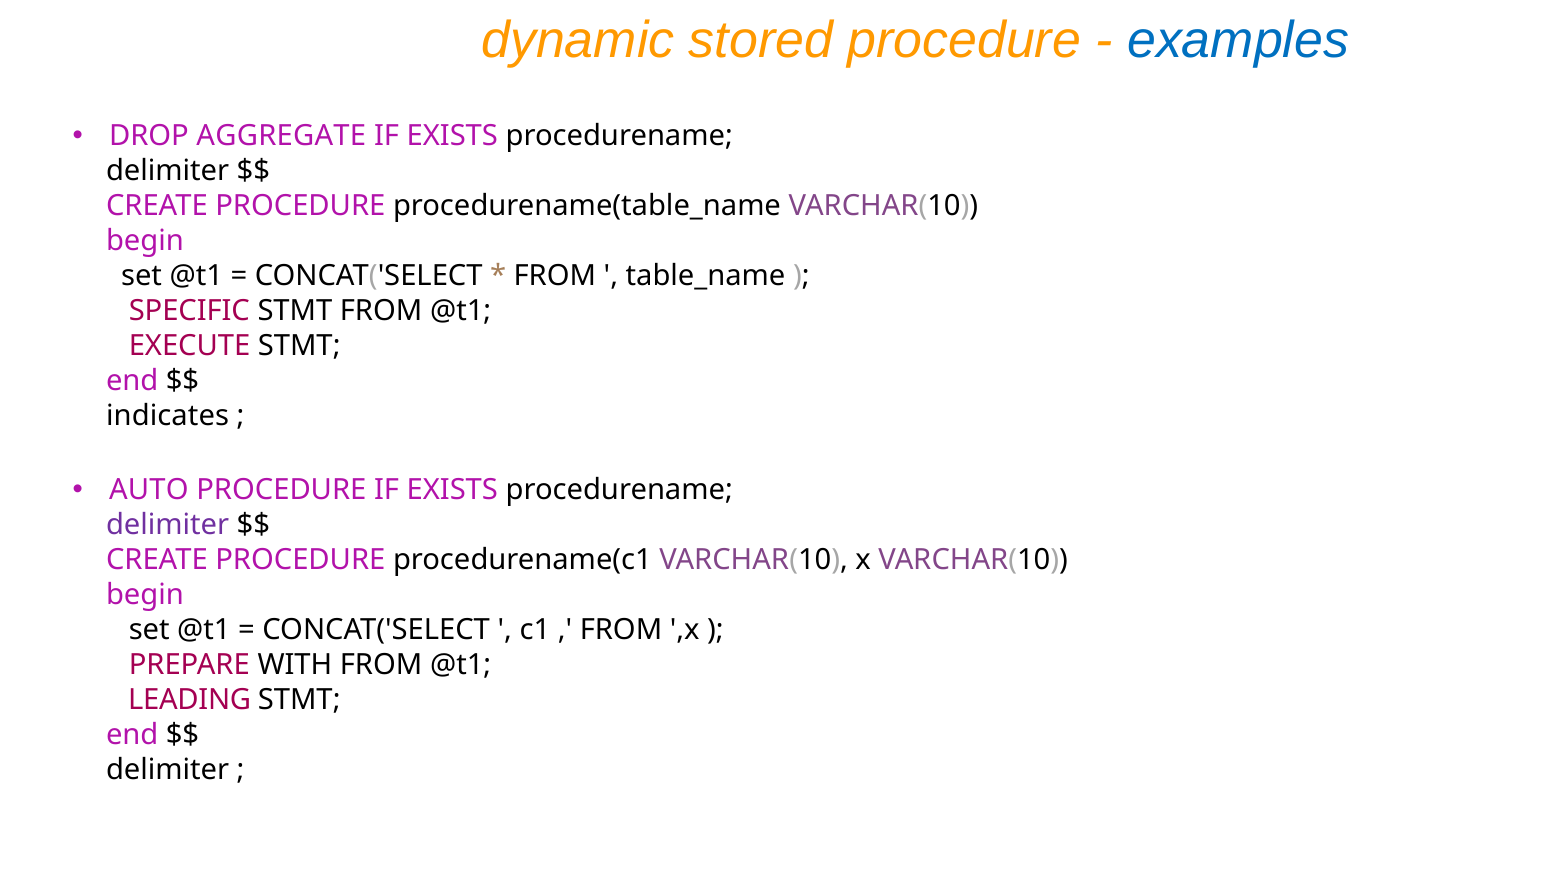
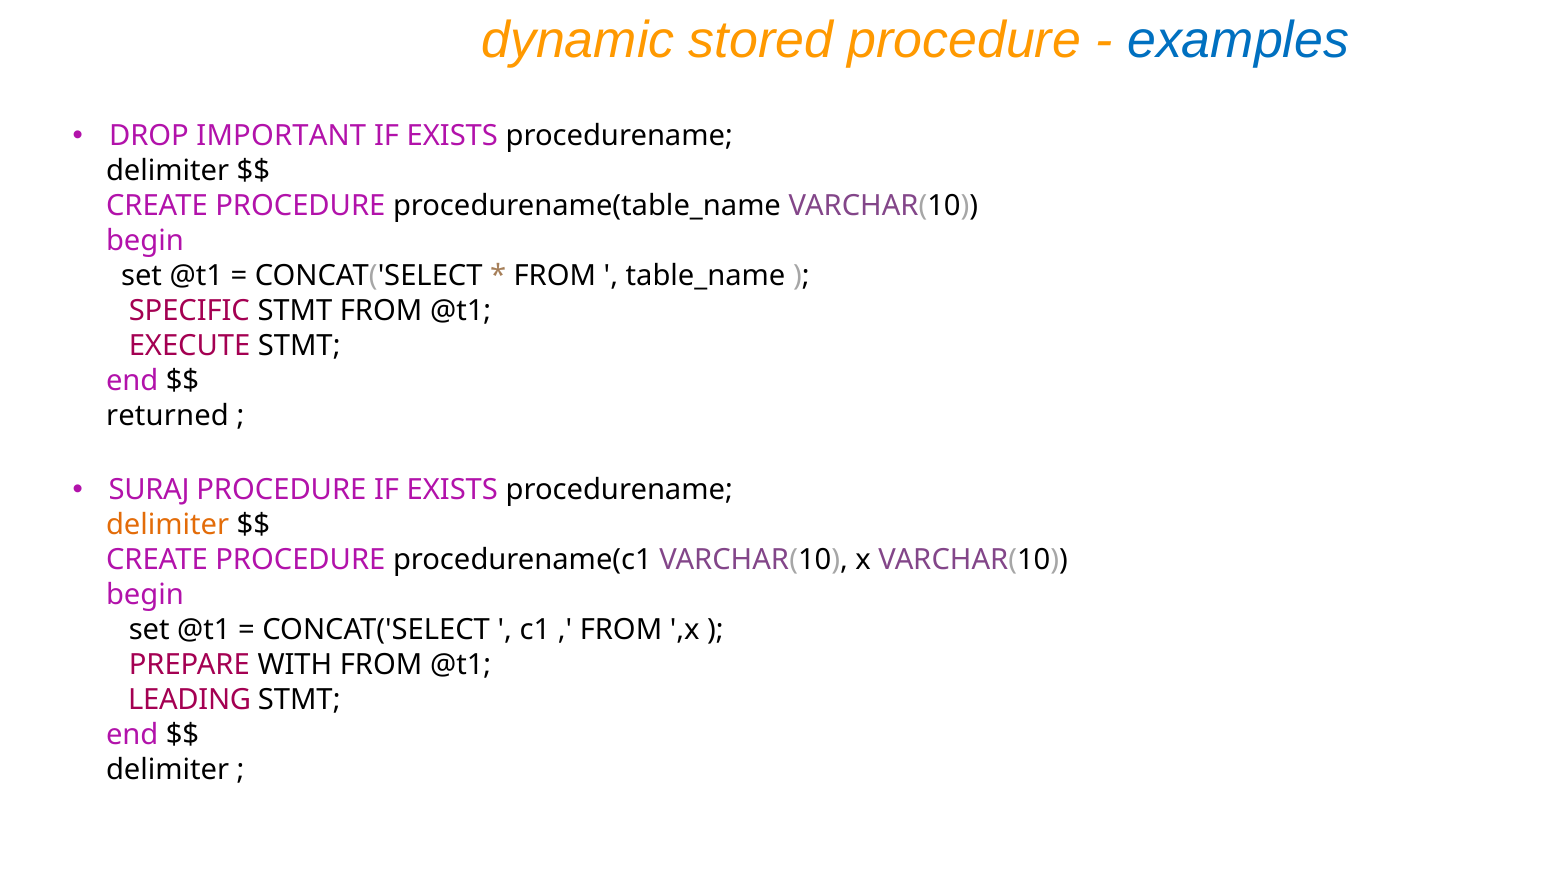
AGGREGATE: AGGREGATE -> IMPORTANT
indicates: indicates -> returned
AUTO: AUTO -> SURAJ
delimiter at (168, 525) colour: purple -> orange
